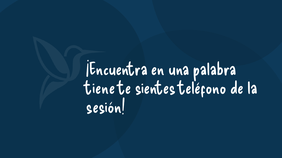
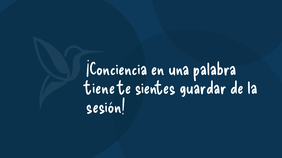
¡Encuentra: ¡Encuentra -> ¡Conciencia
teléfono: teléfono -> guardar
